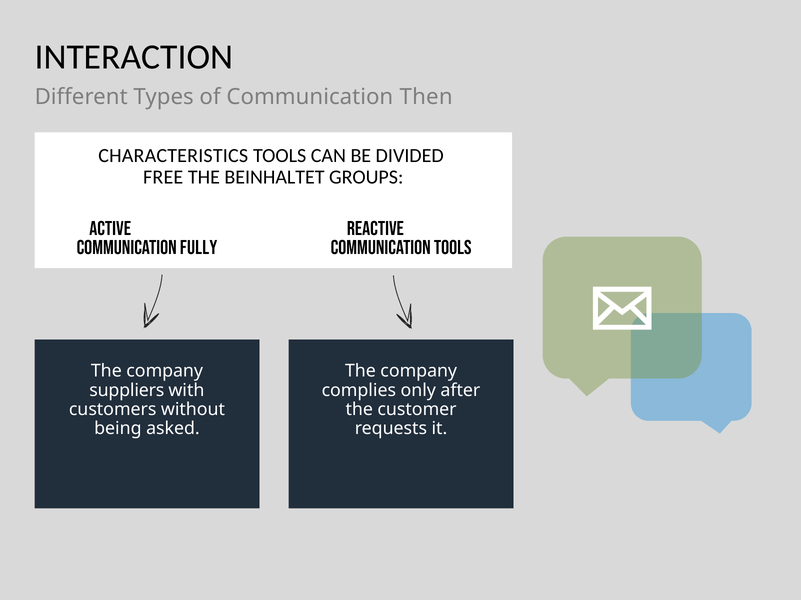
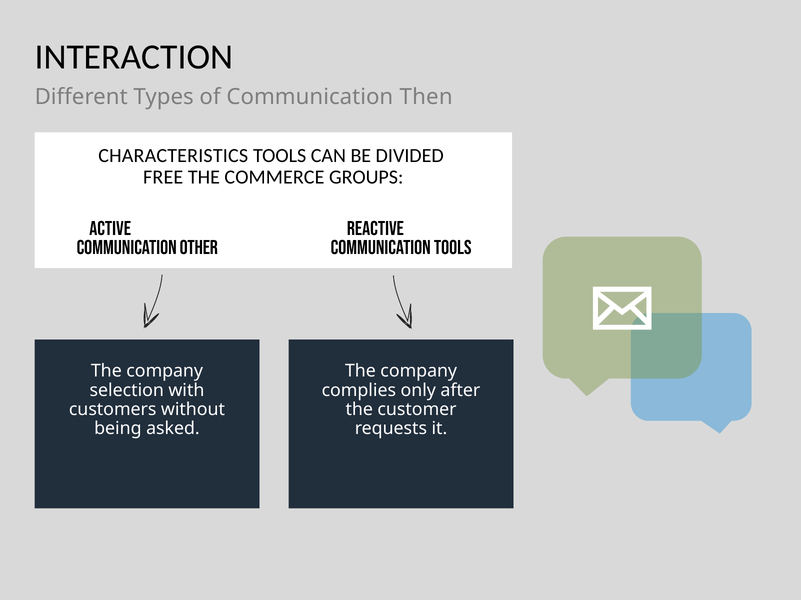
BEINHALTET: BEINHALTET -> COMMERCE
fully: fully -> other
suppliers: suppliers -> selection
